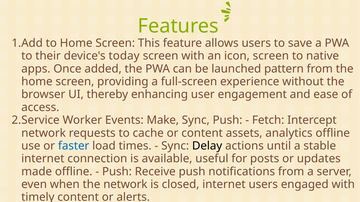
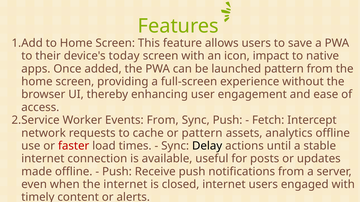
icon screen: screen -> impact
Events Make: Make -> From
or content: content -> pattern
faster colour: blue -> red
the network: network -> internet
